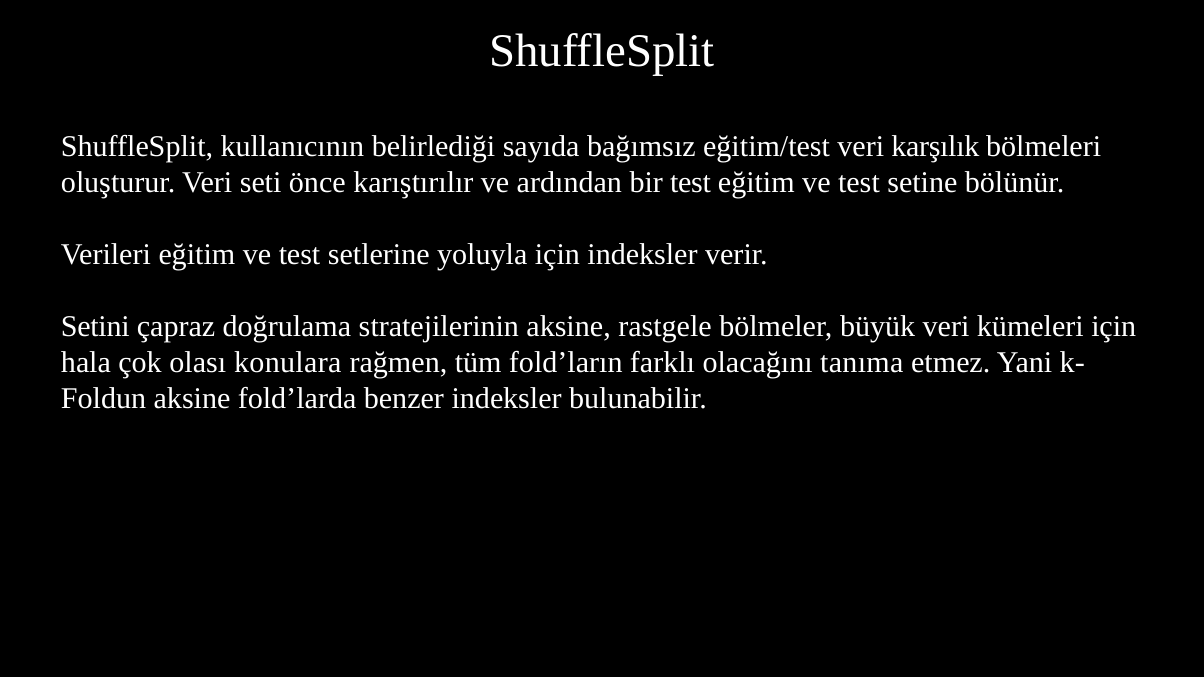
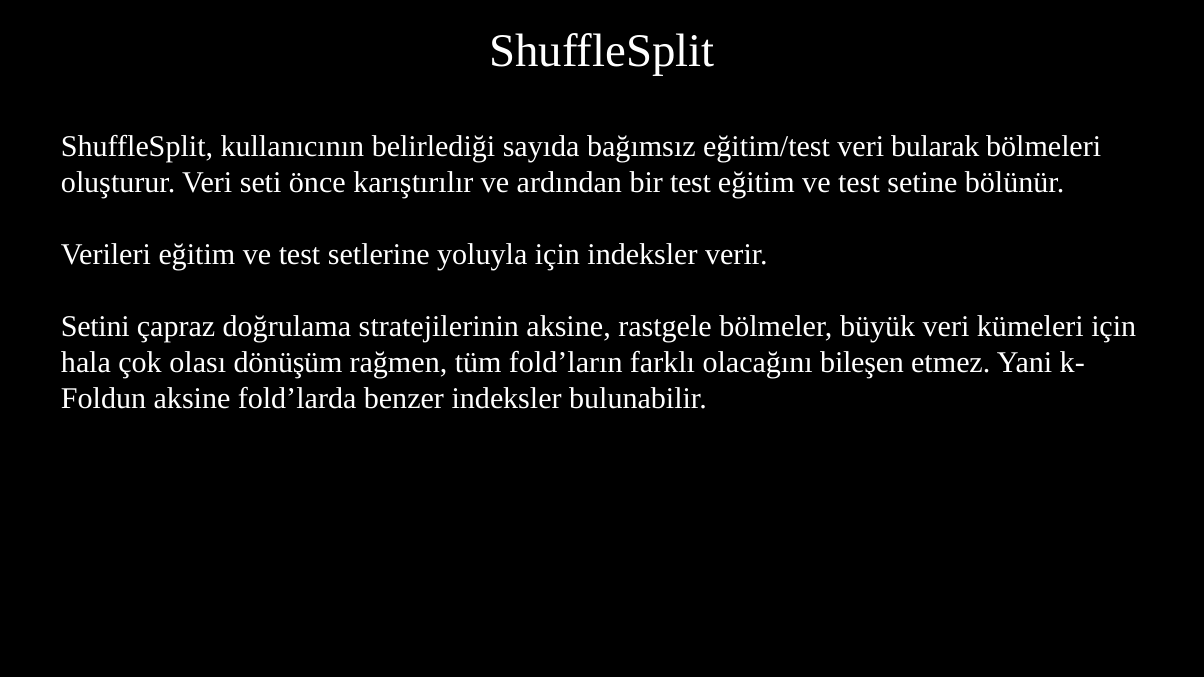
karşılık: karşılık -> bularak
konulara: konulara -> dönüşüm
tanıma: tanıma -> bileşen
